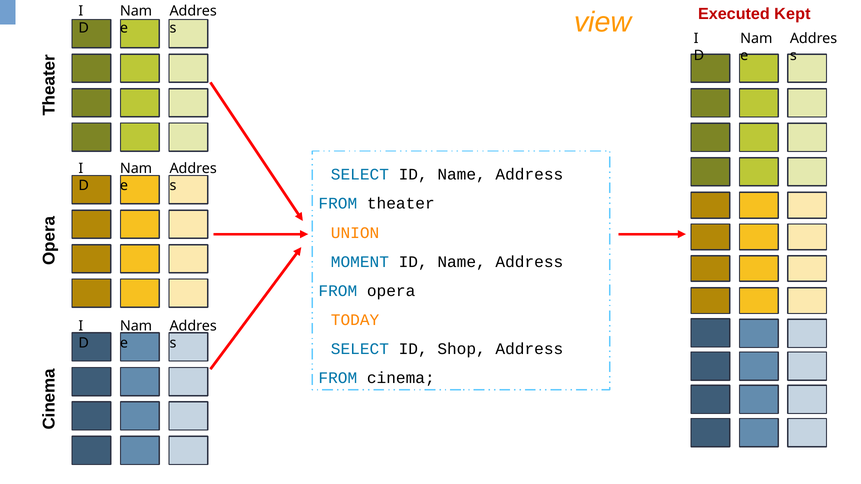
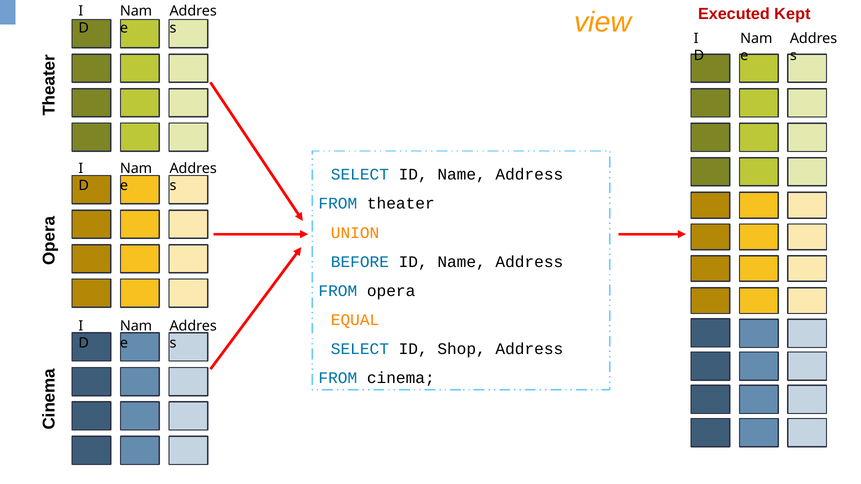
MOMENT: MOMENT -> BEFORE
TODAY: TODAY -> EQUAL
